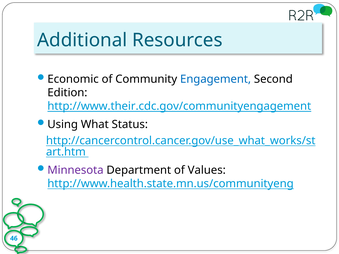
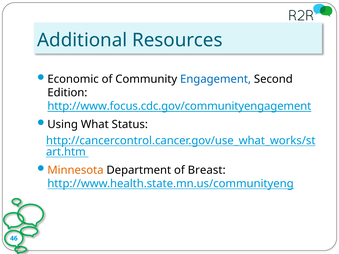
http://www.their.cdc.gov/communityengagement: http://www.their.cdc.gov/communityengagement -> http://www.focus.cdc.gov/communityengagement
Minnesota colour: purple -> orange
Values: Values -> Breast
